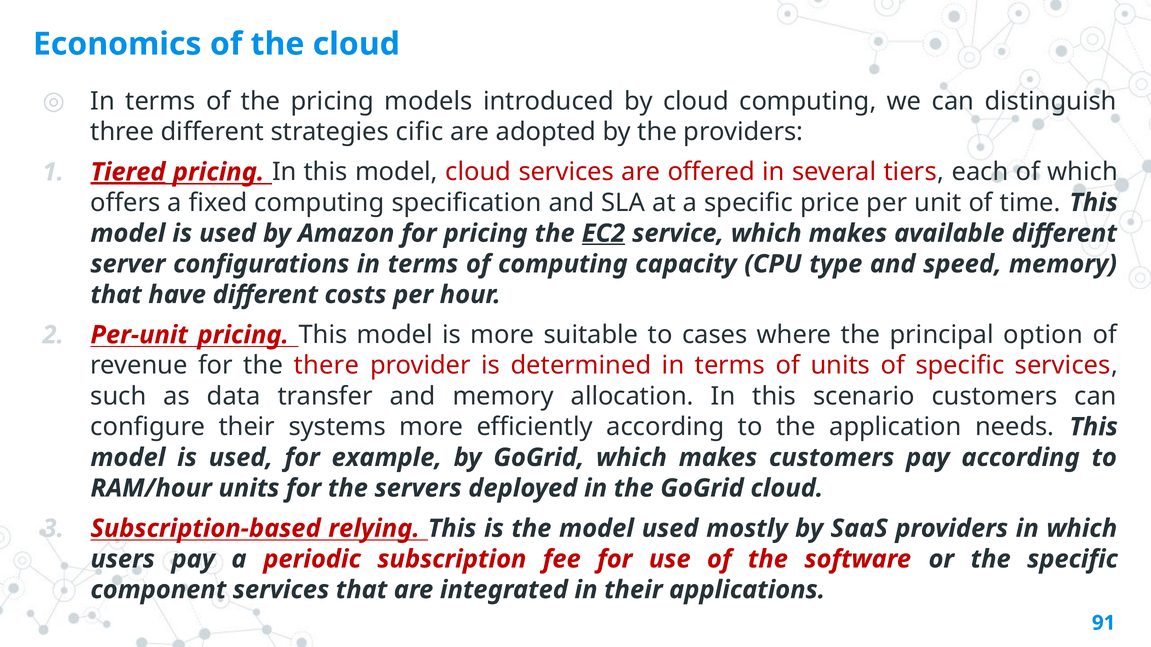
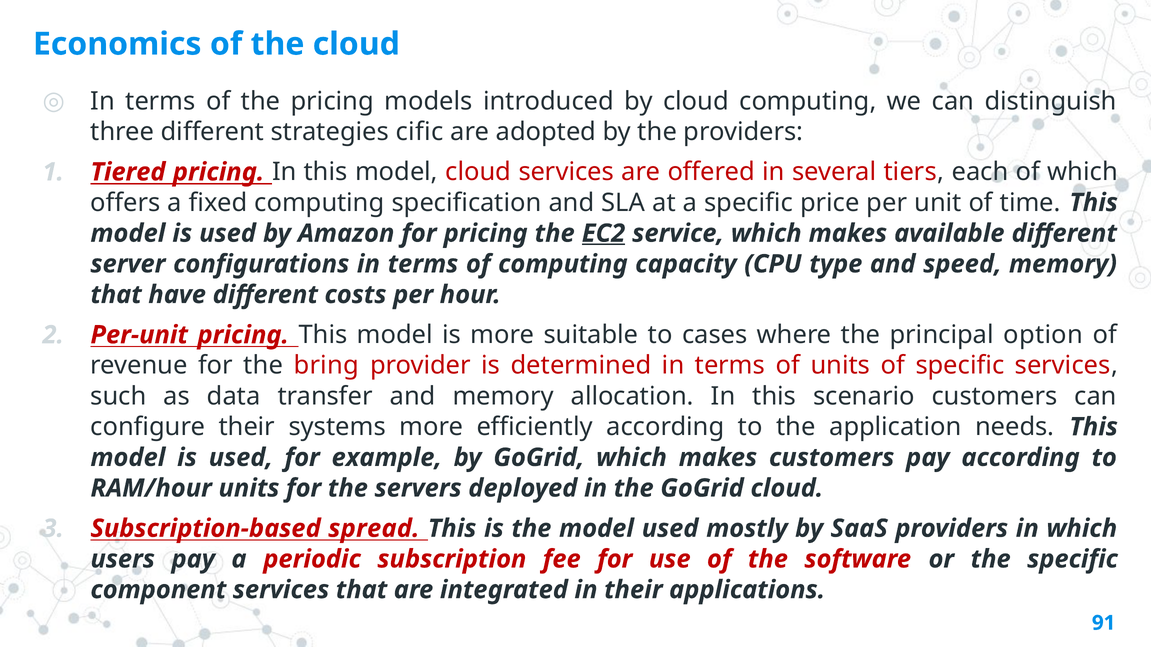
Tiered underline: present -> none
there: there -> bring
relying: relying -> spread
